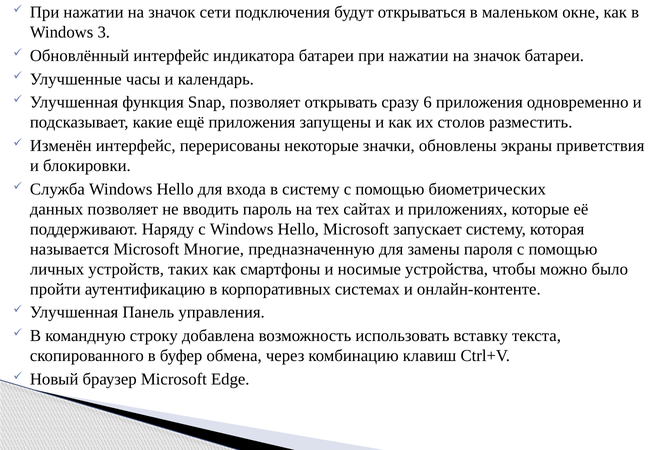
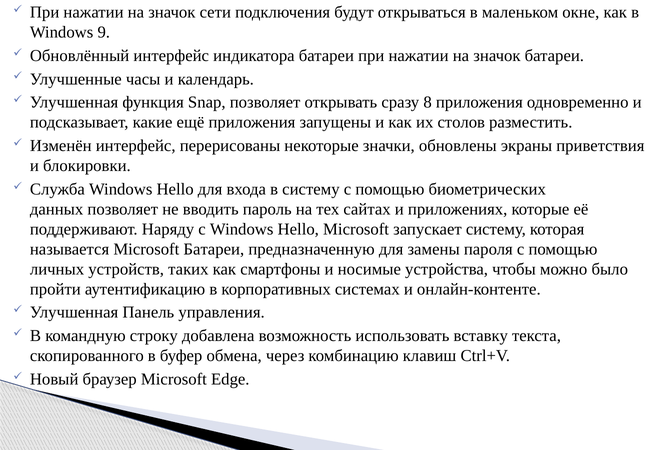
3: 3 -> 9
6: 6 -> 8
Microsoft Многие: Многие -> Батареи
